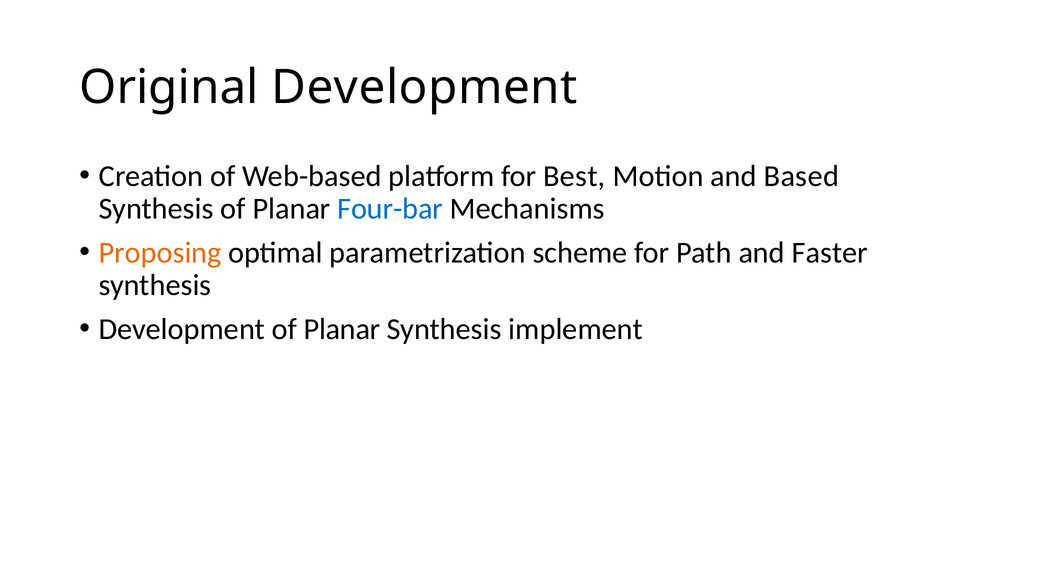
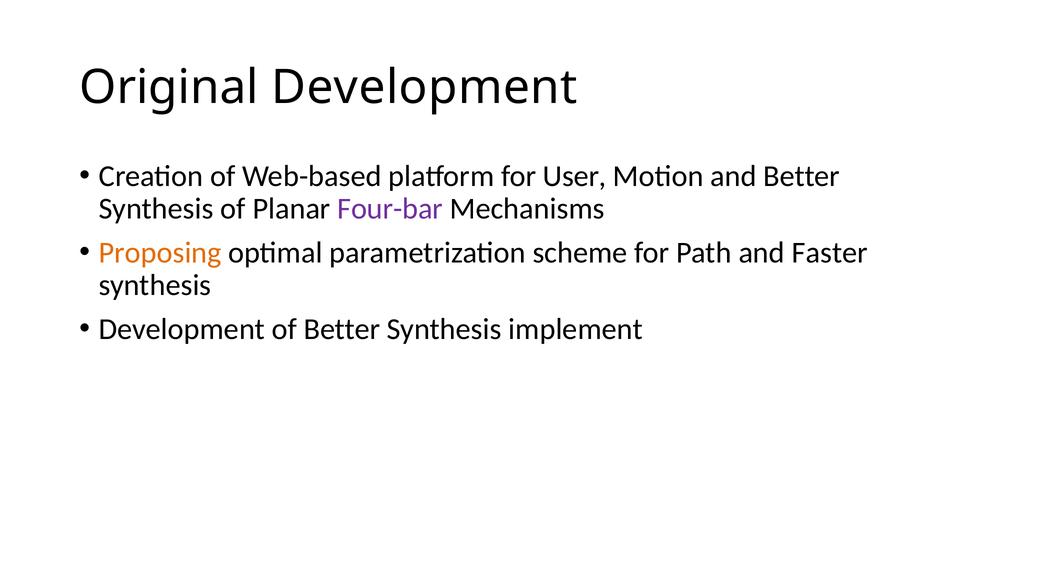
Best: Best -> User
and Based: Based -> Better
Four-bar colour: blue -> purple
Development of Planar: Planar -> Better
